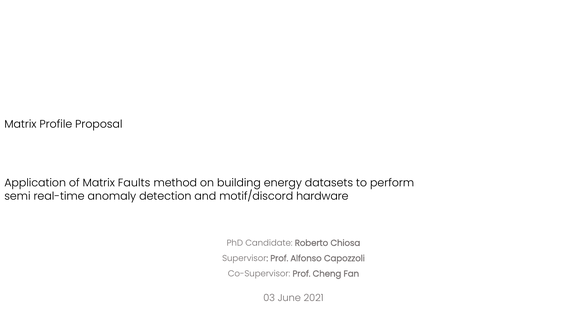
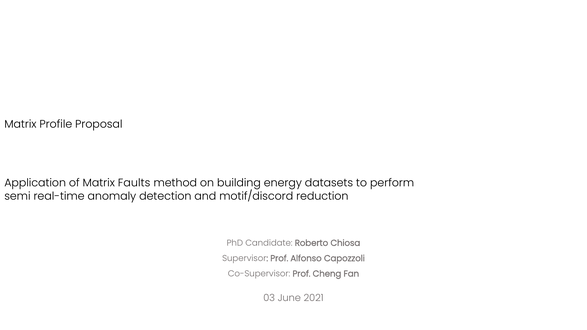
hardware: hardware -> reduction
